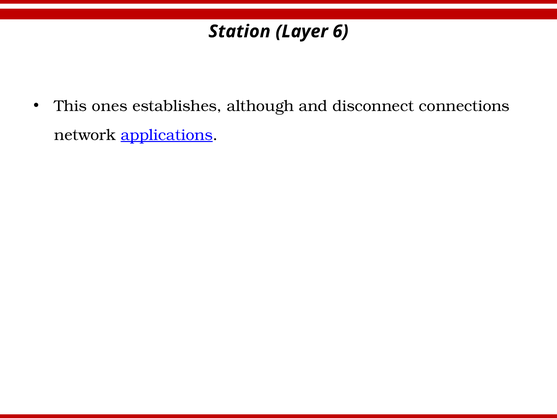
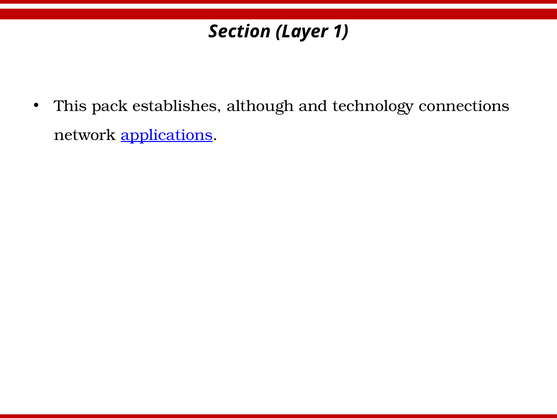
Station: Station -> Section
6: 6 -> 1
ones: ones -> pack
disconnect: disconnect -> technology
